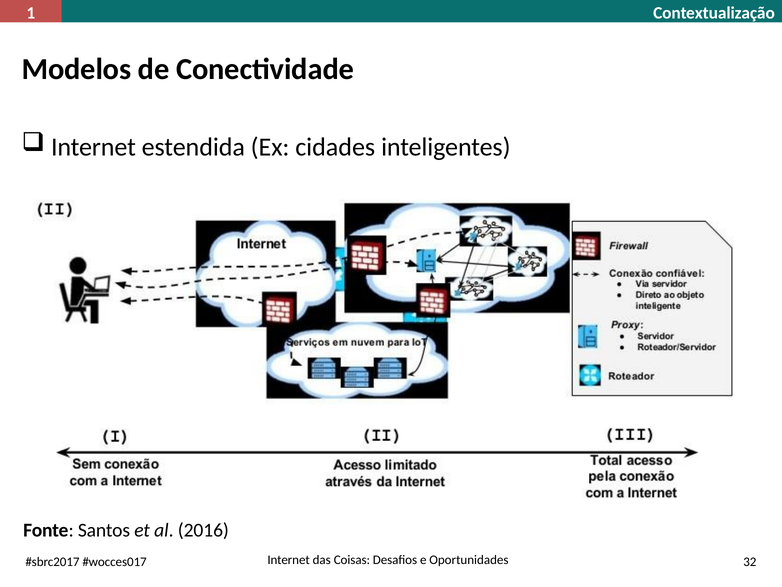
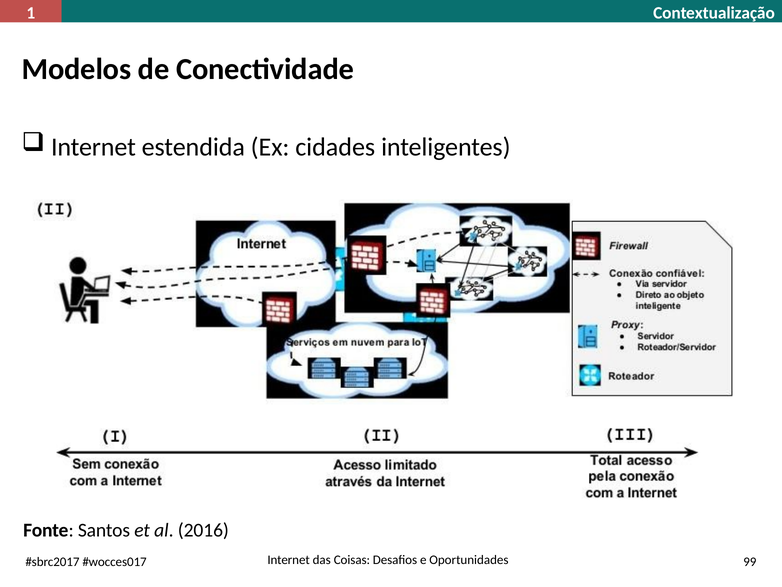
32: 32 -> 99
